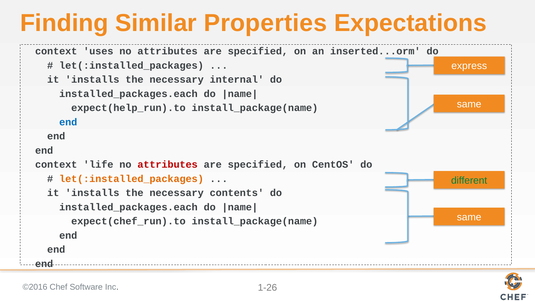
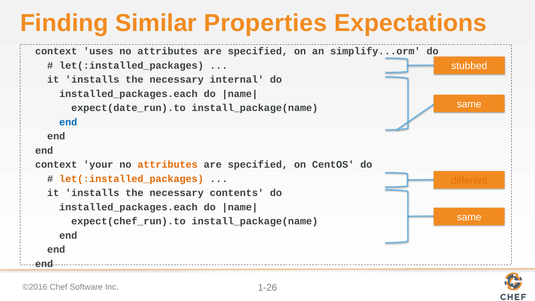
inserted...orm: inserted...orm -> simplify...orm
express: express -> stubbed
expect(help_run).to: expect(help_run).to -> expect(date_run).to
life: life -> your
attributes at (168, 165) colour: red -> orange
different colour: green -> orange
